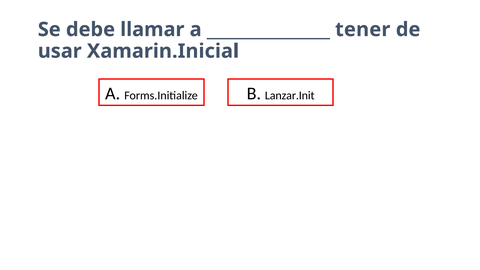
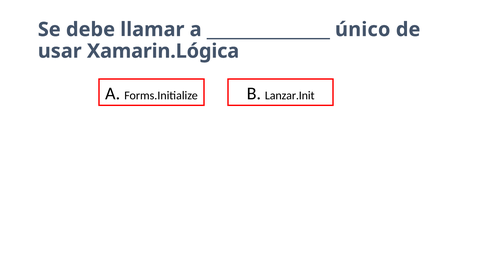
tener: tener -> único
Xamarin.Inicial: Xamarin.Inicial -> Xamarin.Lógica
